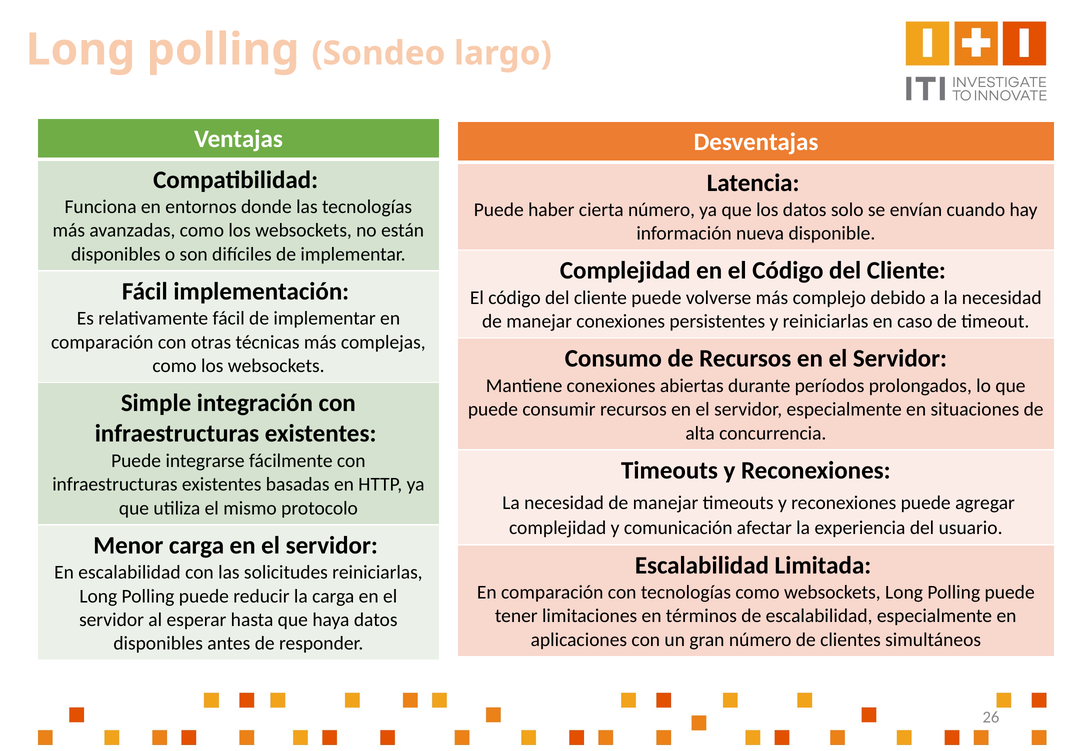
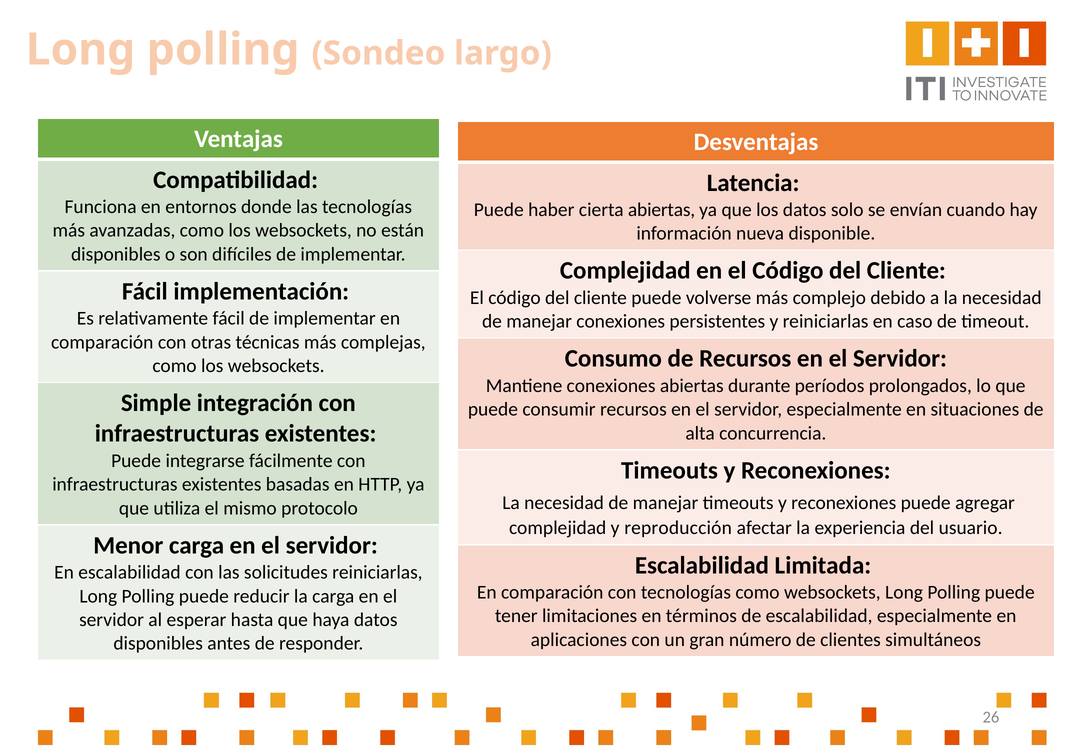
cierta número: número -> abiertas
comunicación: comunicación -> reproducción
